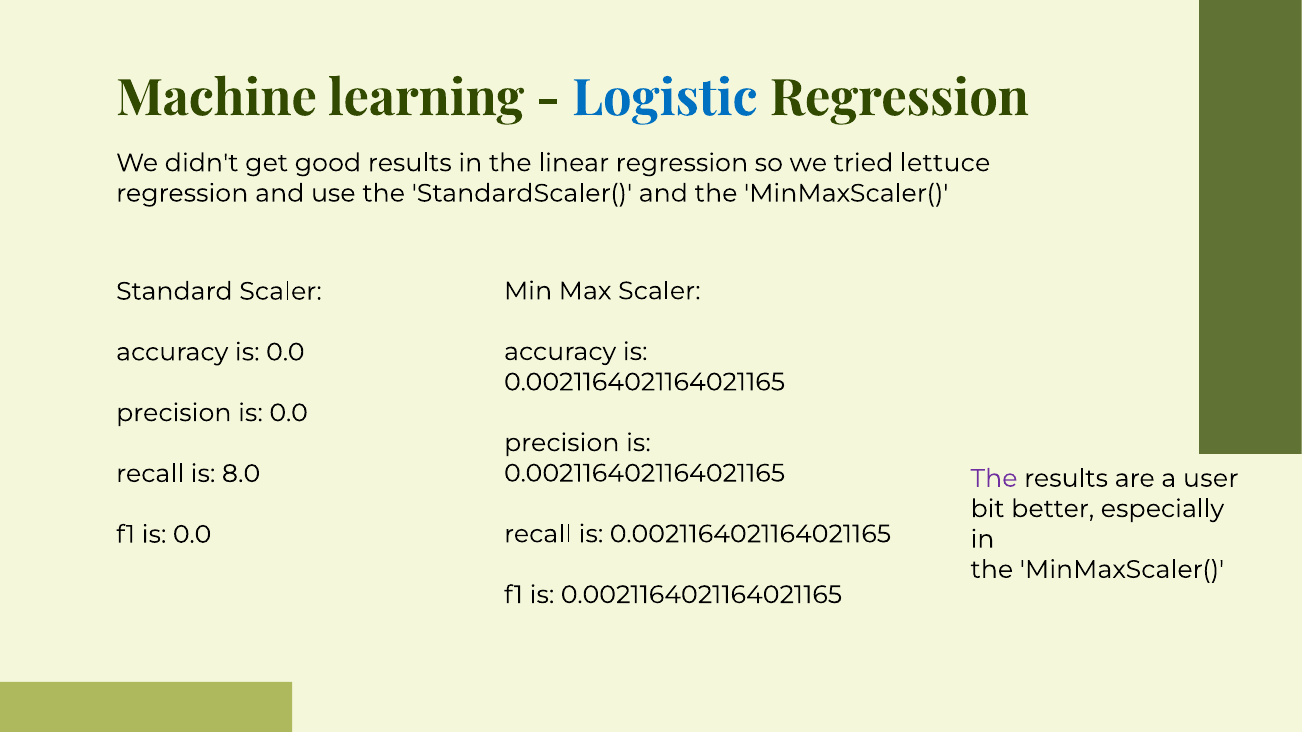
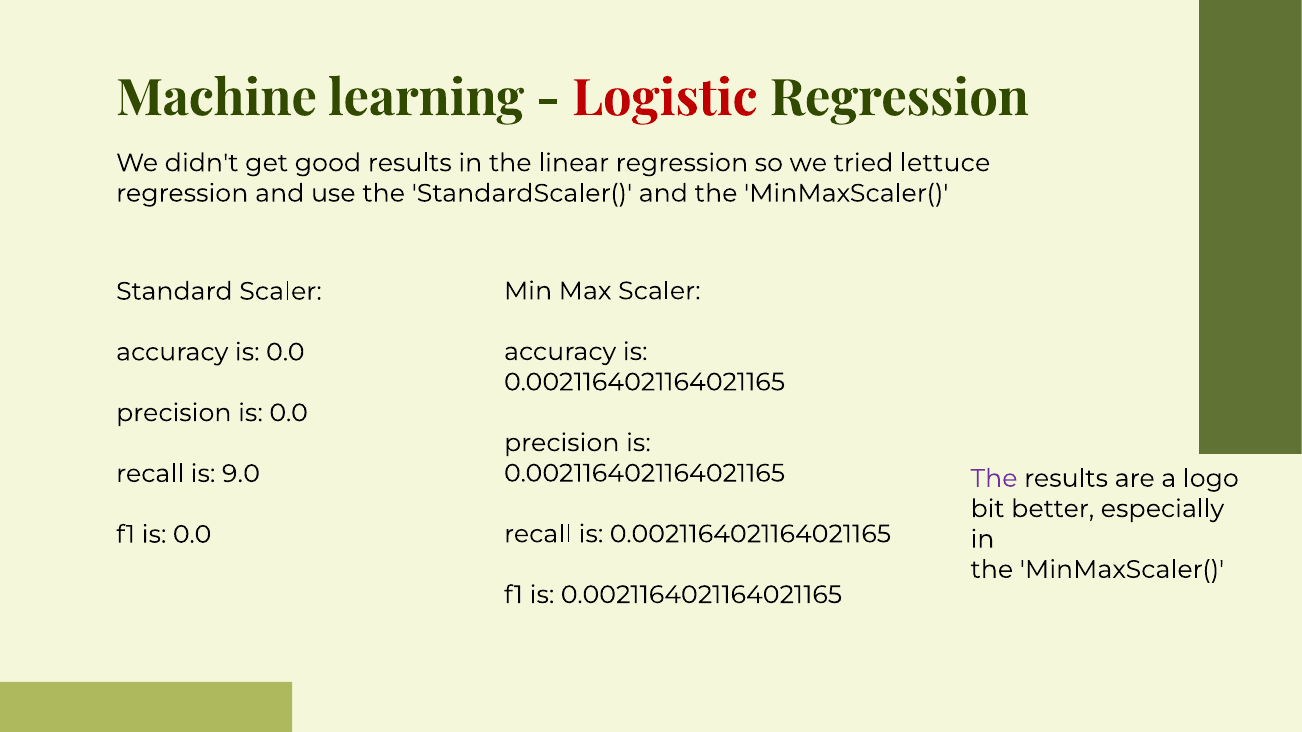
Logistic colour: blue -> red
8.0: 8.0 -> 9.0
user: user -> logo
